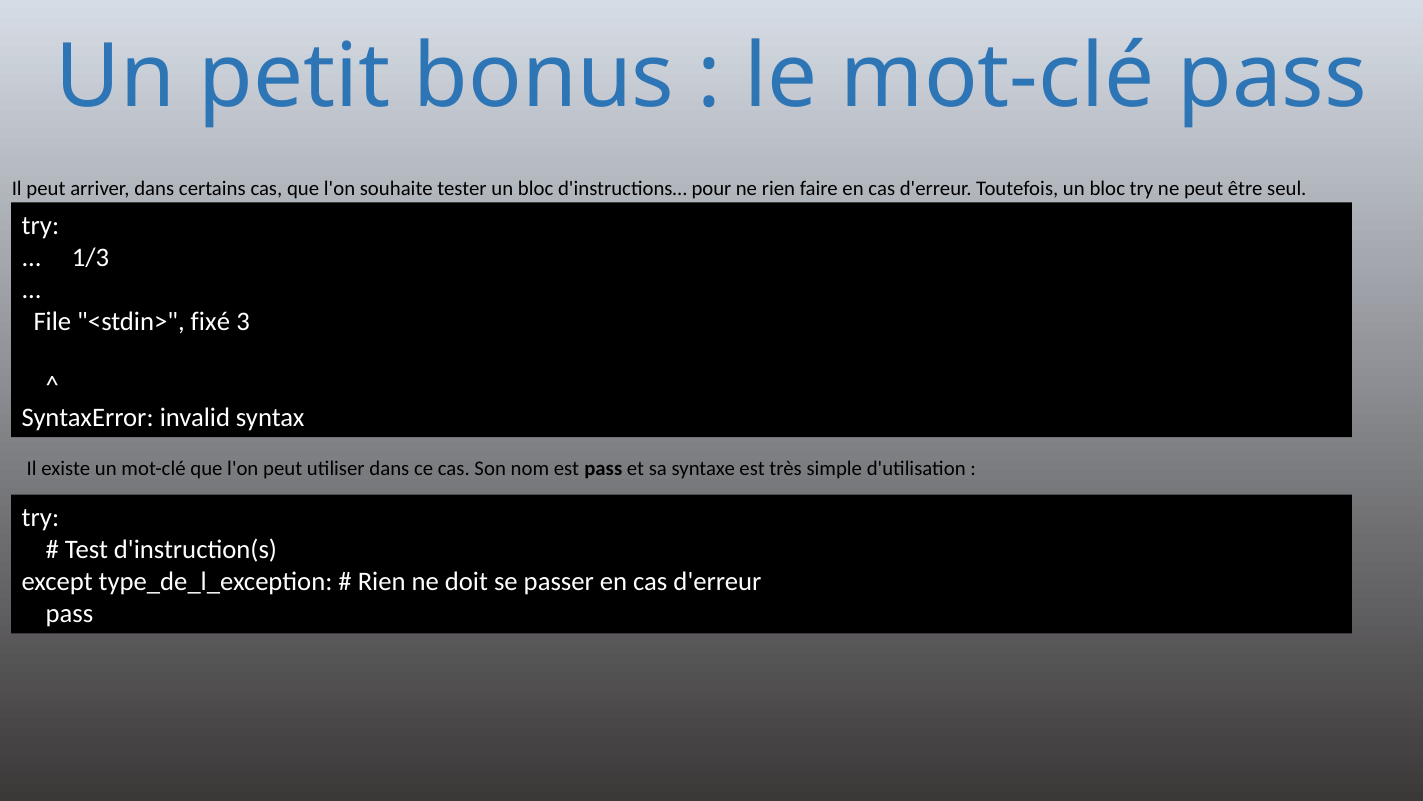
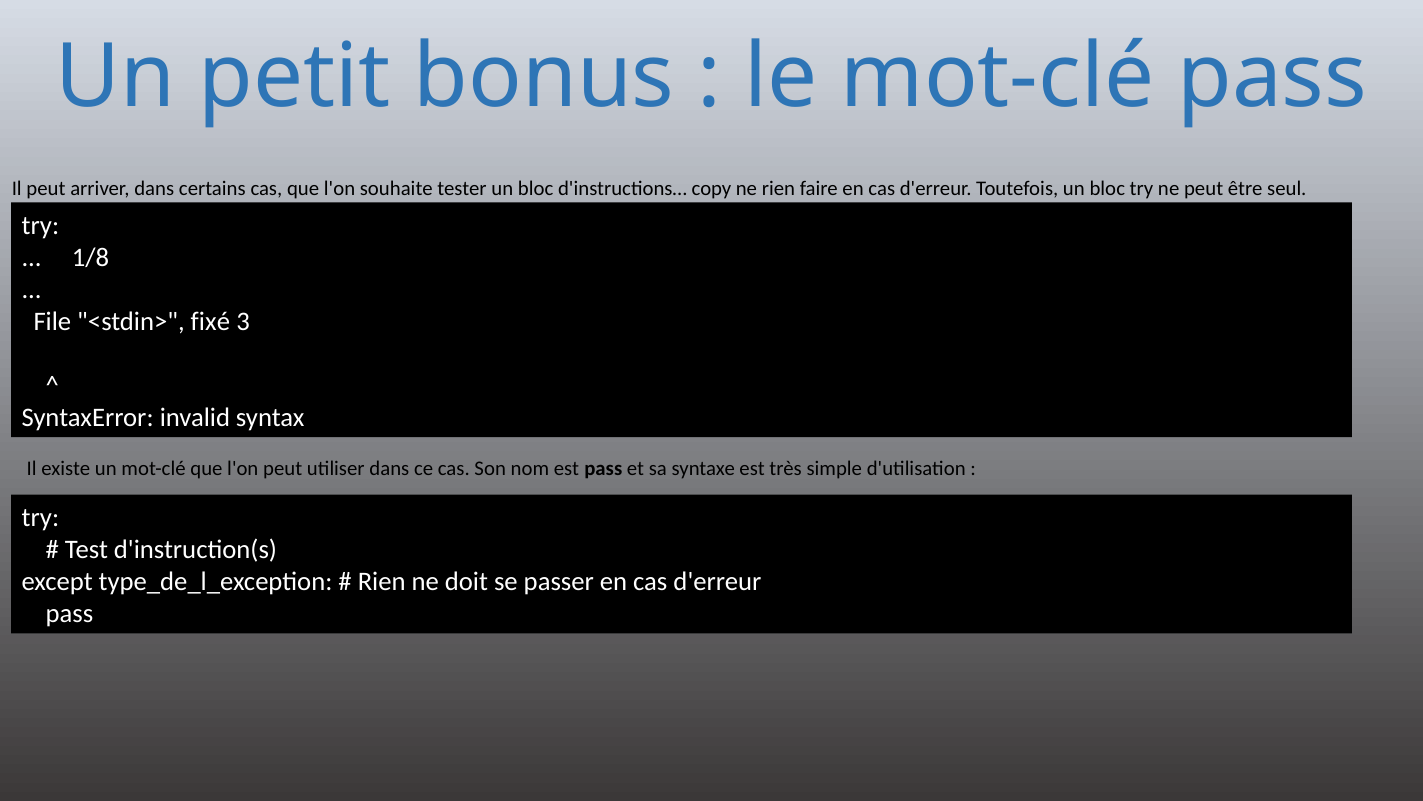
pour: pour -> copy
1/3: 1/3 -> 1/8
